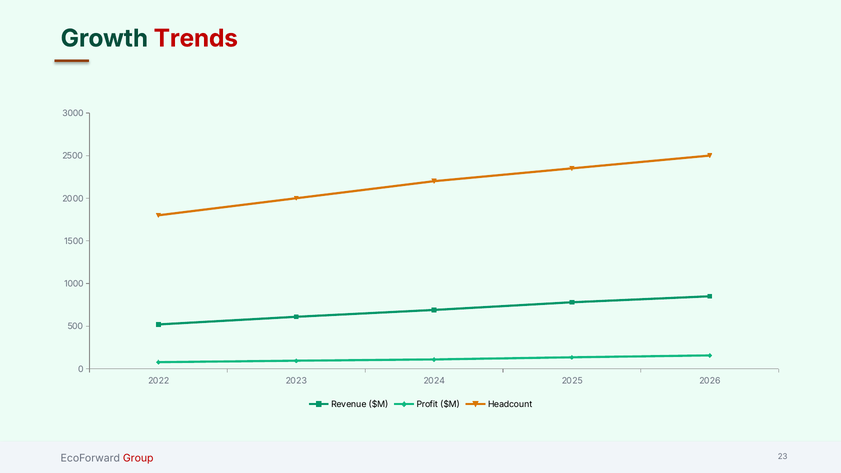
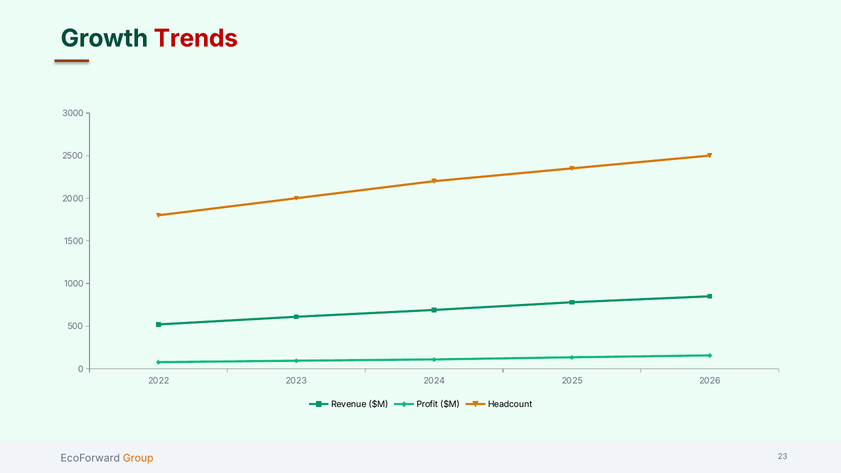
Group colour: red -> orange
